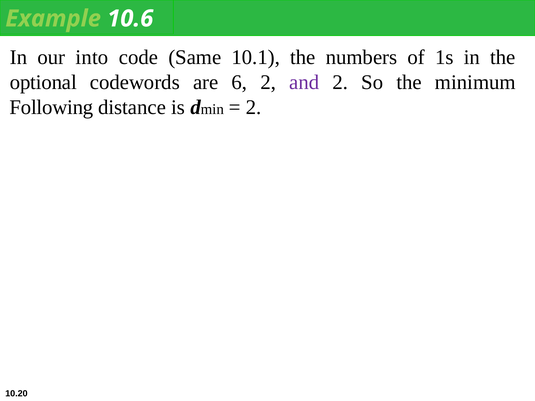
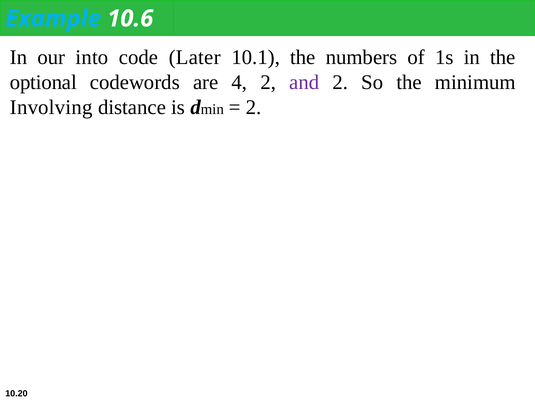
Example colour: light green -> light blue
Same: Same -> Later
6: 6 -> 4
Following: Following -> Involving
